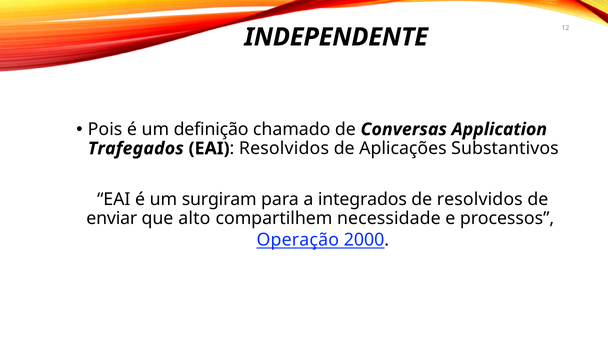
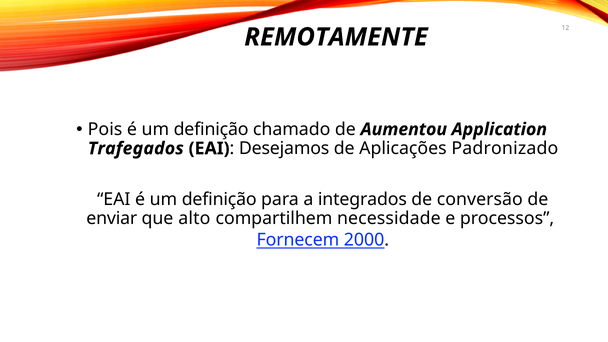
INDEPENDENTE: INDEPENDENTE -> REMOTAMENTE
Conversas: Conversas -> Aumentou
Resolvidos at (284, 148): Resolvidos -> Desejamos
Substantivos: Substantivos -> Padronizado
EAI é um surgiram: surgiram -> definição
de resolvidos: resolvidos -> conversão
Operação: Operação -> Fornecem
